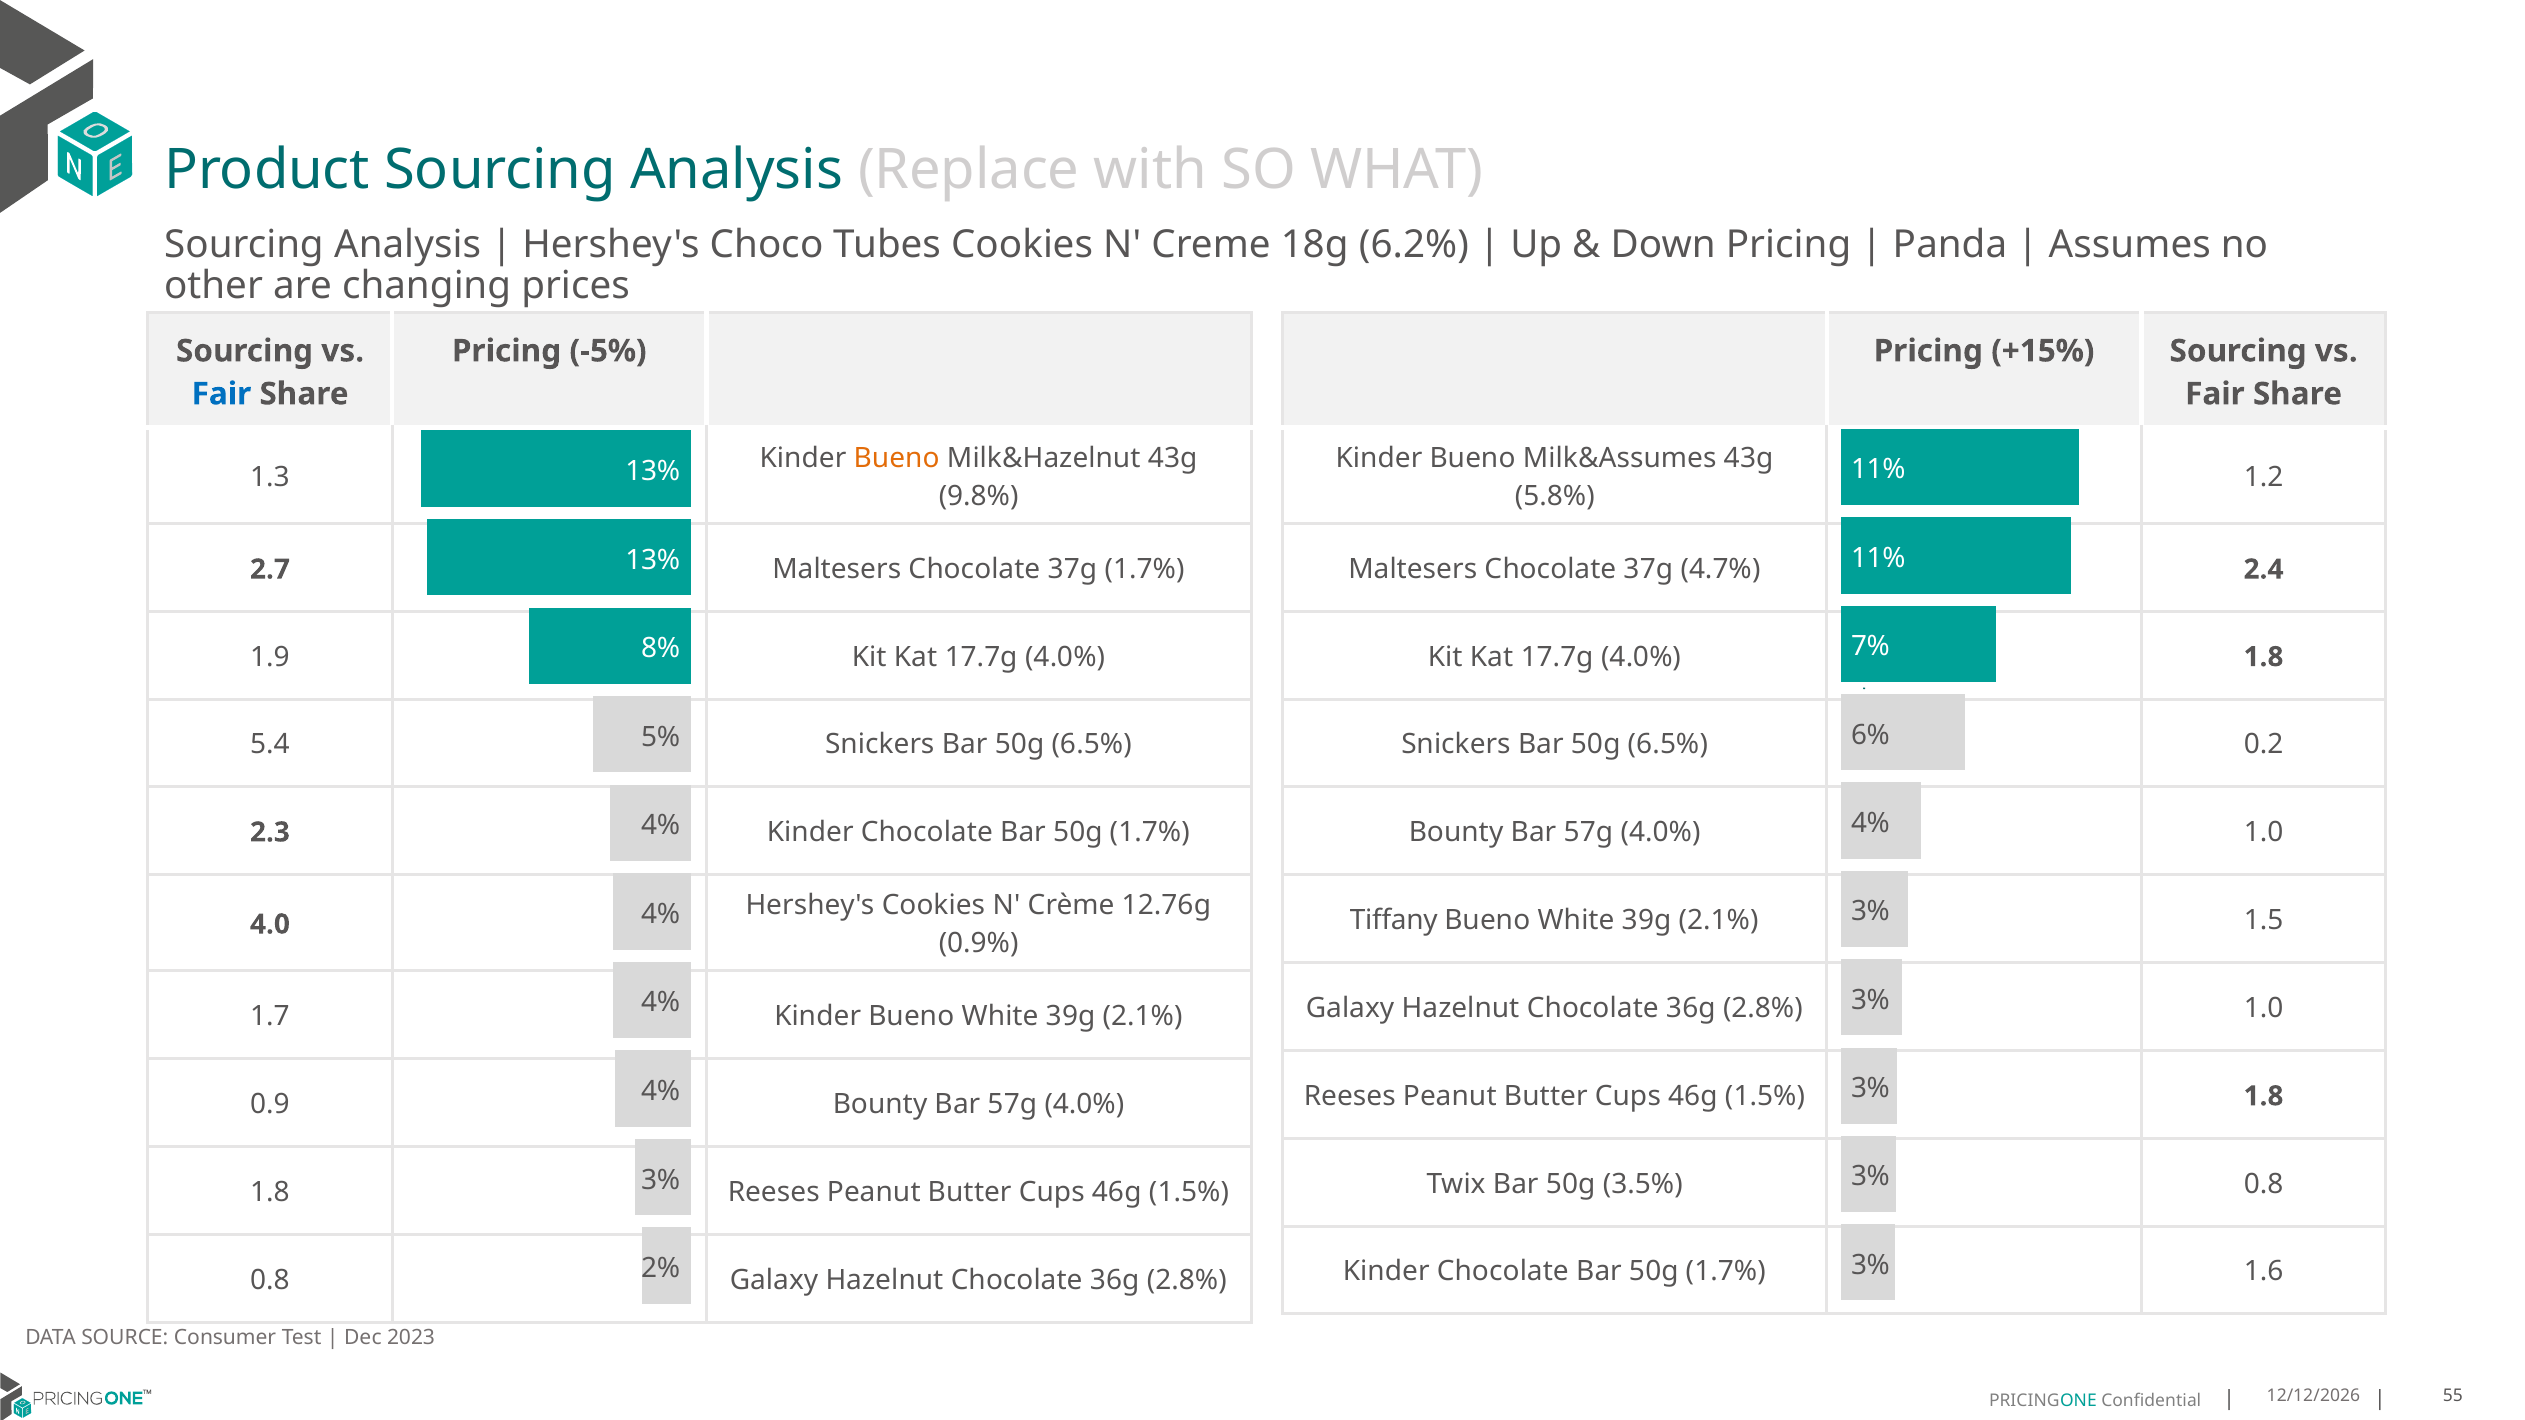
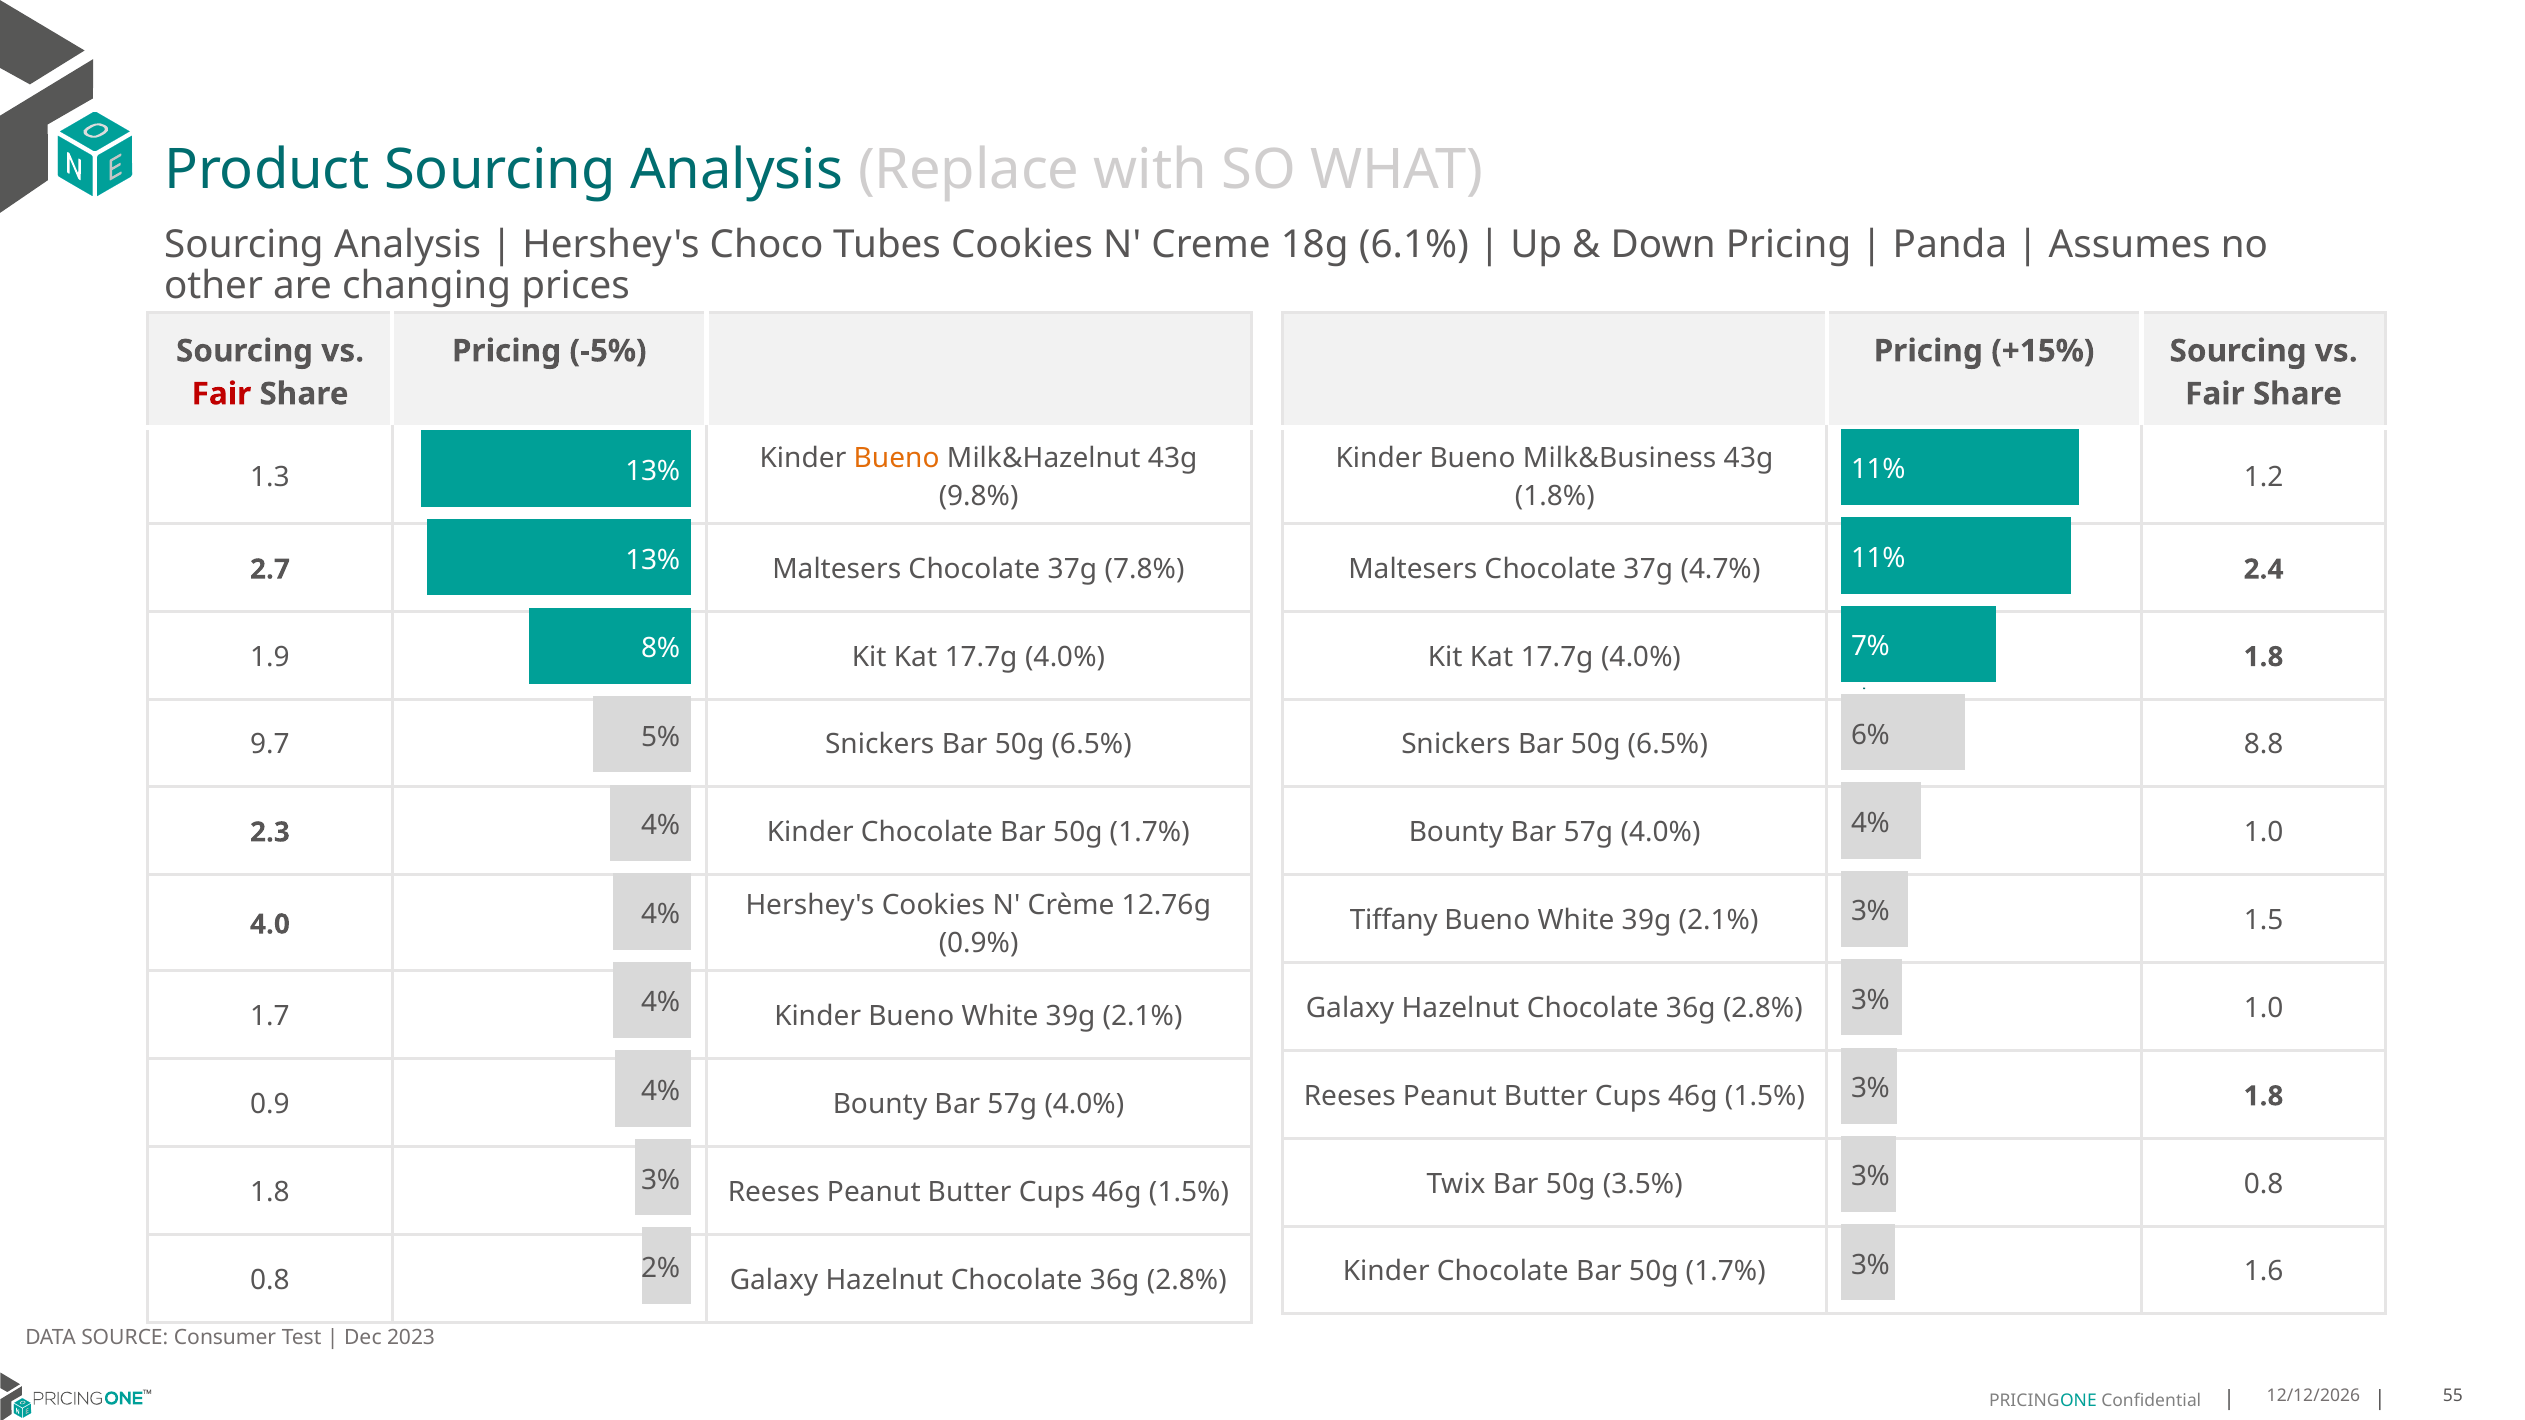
6.2%: 6.2% -> 6.1%
Fair at (221, 394) colour: blue -> red
Milk&Assumes: Milk&Assumes -> Milk&Business
5.8%: 5.8% -> 1.8%
37g 1.7%: 1.7% -> 7.8%
5.4: 5.4 -> 9.7
0.2: 0.2 -> 8.8
